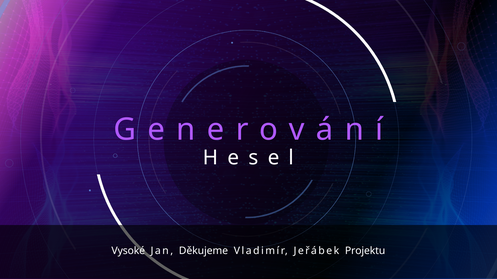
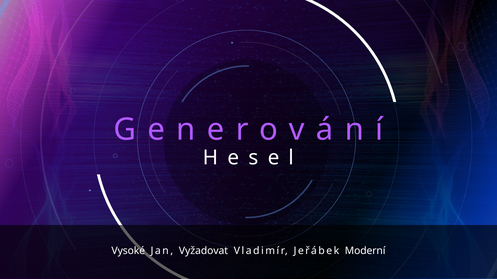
Děkujeme: Děkujeme -> Vyžadovat
Projektu: Projektu -> Moderní
